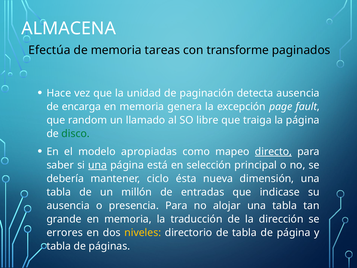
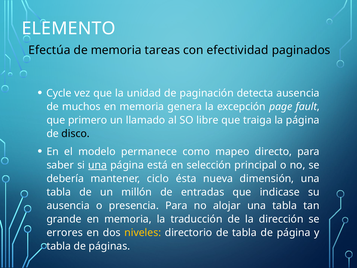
ALMACENA: ALMACENA -> ELEMENTO
transforme: transforme -> efectividad
Hace: Hace -> Cycle
encarga: encarga -> muchos
random: random -> primero
disco colour: green -> black
apropiadas: apropiadas -> permanece
directo underline: present -> none
